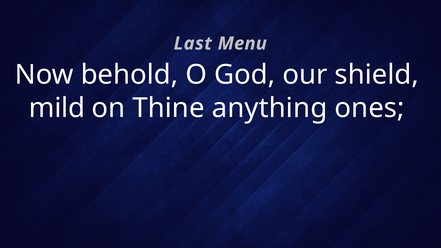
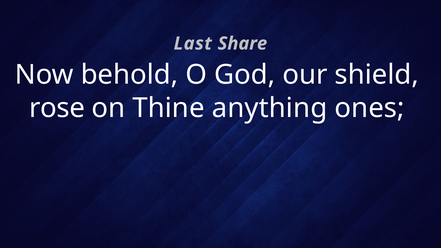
Menu: Menu -> Share
mild: mild -> rose
